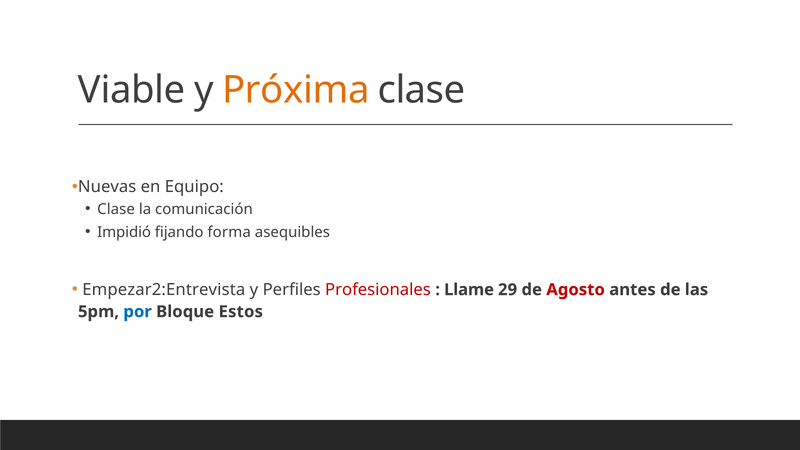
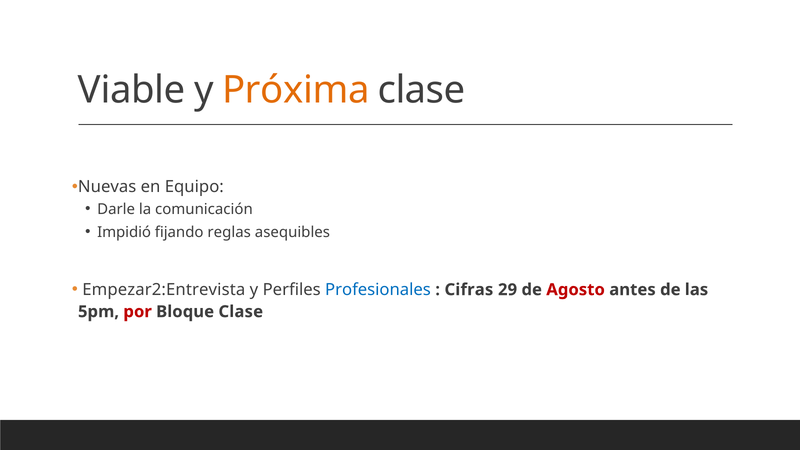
Clase at (116, 209): Clase -> Darle
forma: forma -> reglas
Profesionales colour: red -> blue
Llame: Llame -> Cifras
por colour: blue -> red
Bloque Estos: Estos -> Clase
